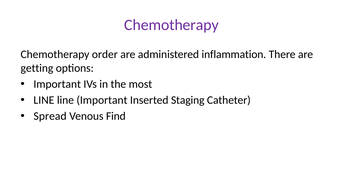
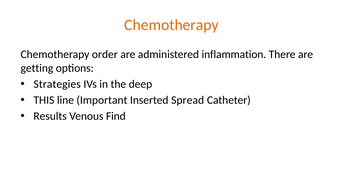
Chemotherapy at (171, 25) colour: purple -> orange
Important at (57, 84): Important -> Strategies
most: most -> deep
LINE at (44, 100): LINE -> THIS
Staging: Staging -> Spread
Spread: Spread -> Results
